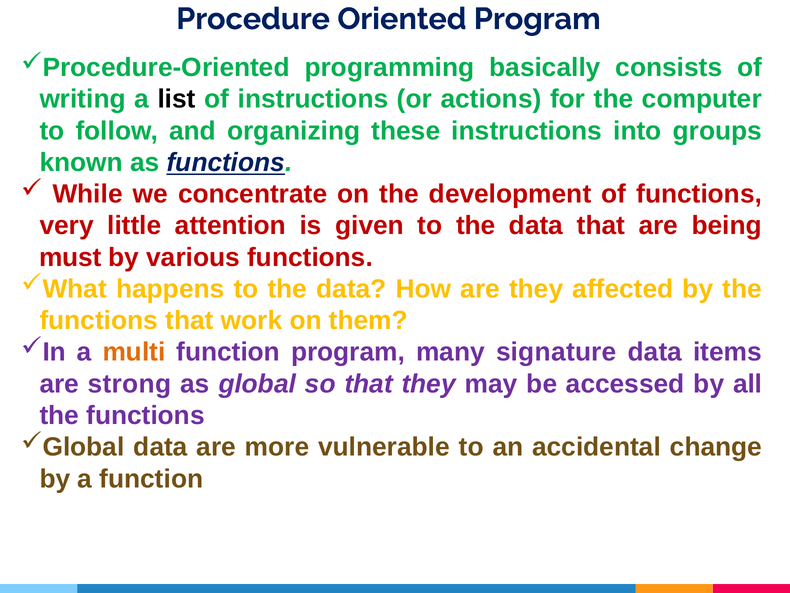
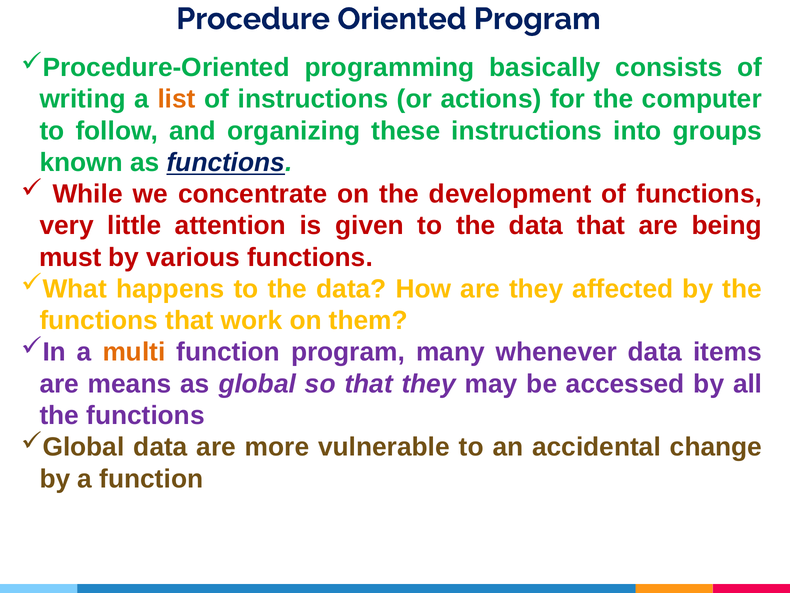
list colour: black -> orange
signature: signature -> whenever
strong: strong -> means
